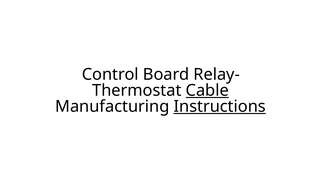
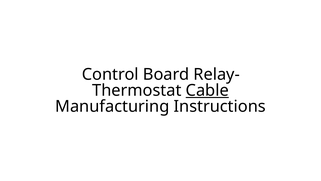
Instructions underline: present -> none
